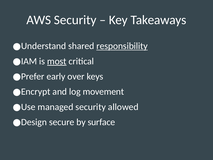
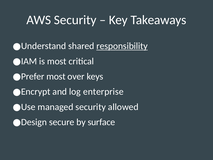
most at (57, 61) underline: present -> none
early at (56, 76): early -> most
movement: movement -> enterprise
